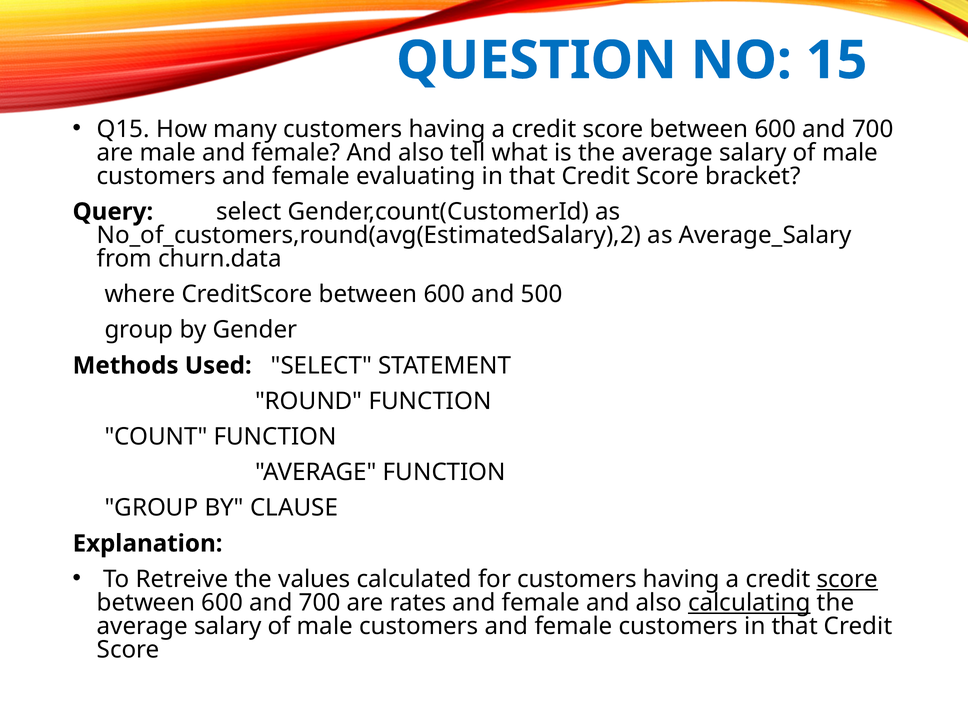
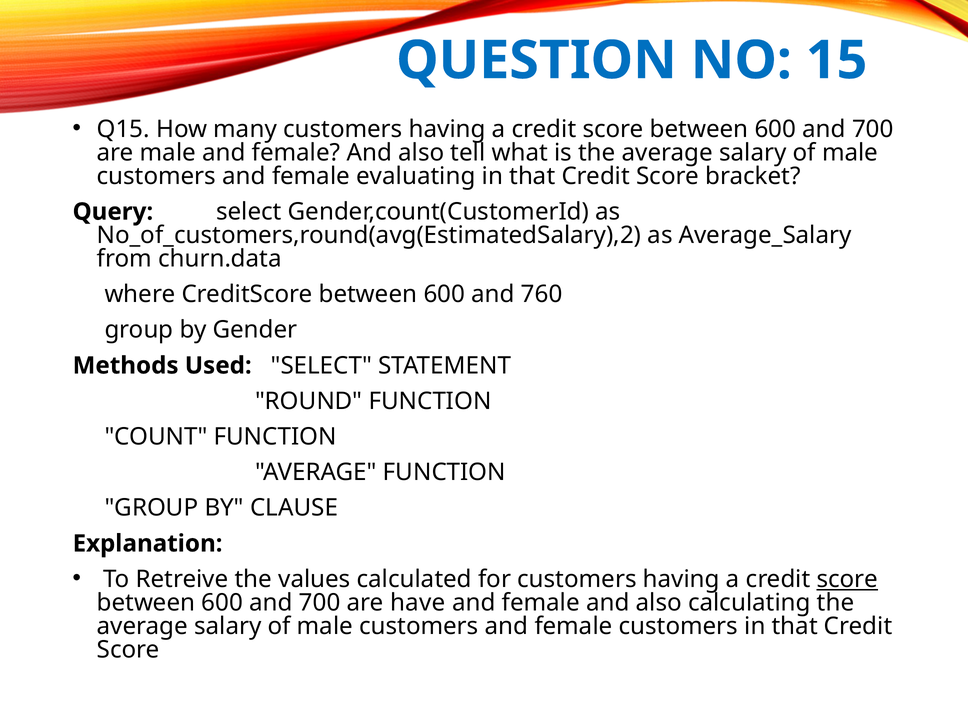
500: 500 -> 760
rates: rates -> have
calculating underline: present -> none
